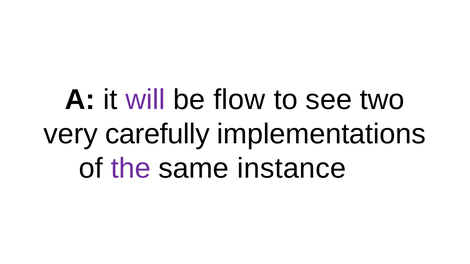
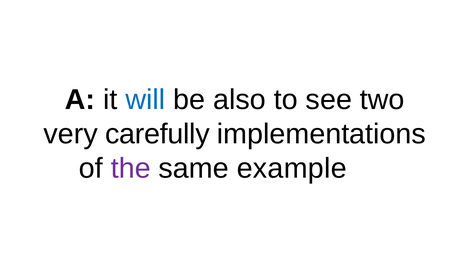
will colour: purple -> blue
flow: flow -> also
instance: instance -> example
